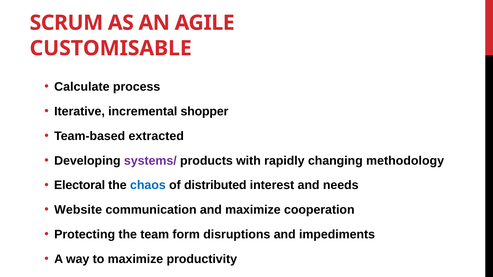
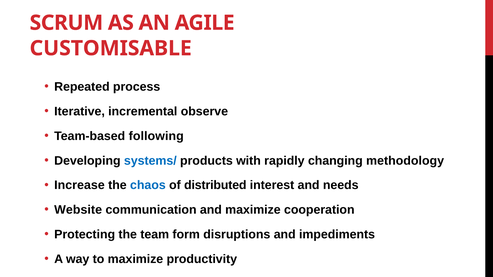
Calculate: Calculate -> Repeated
shopper: shopper -> observe
extracted: extracted -> following
systems/ colour: purple -> blue
Electoral: Electoral -> Increase
